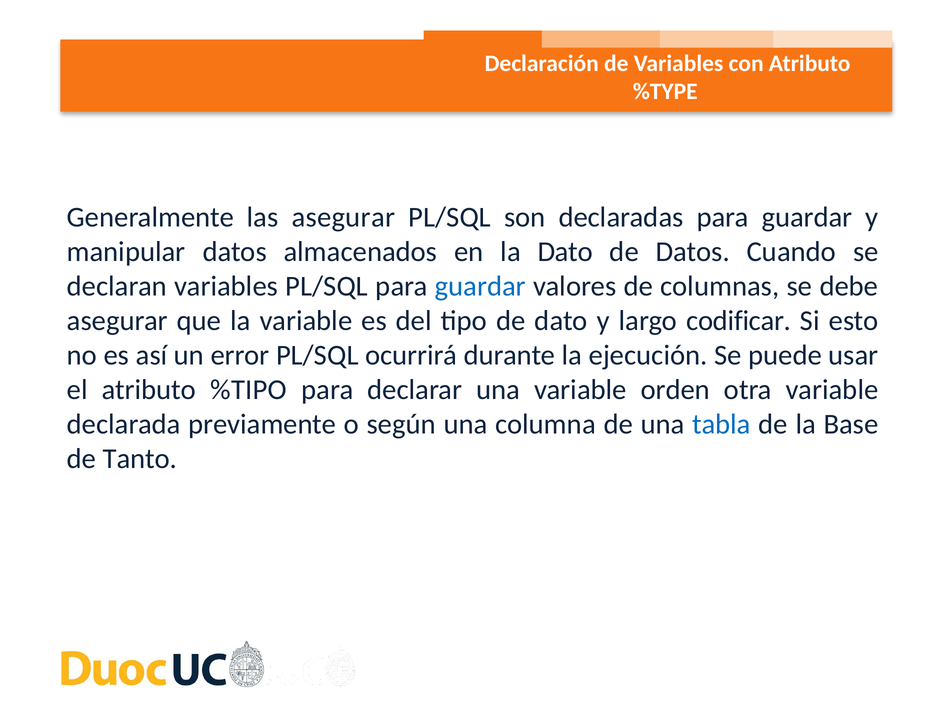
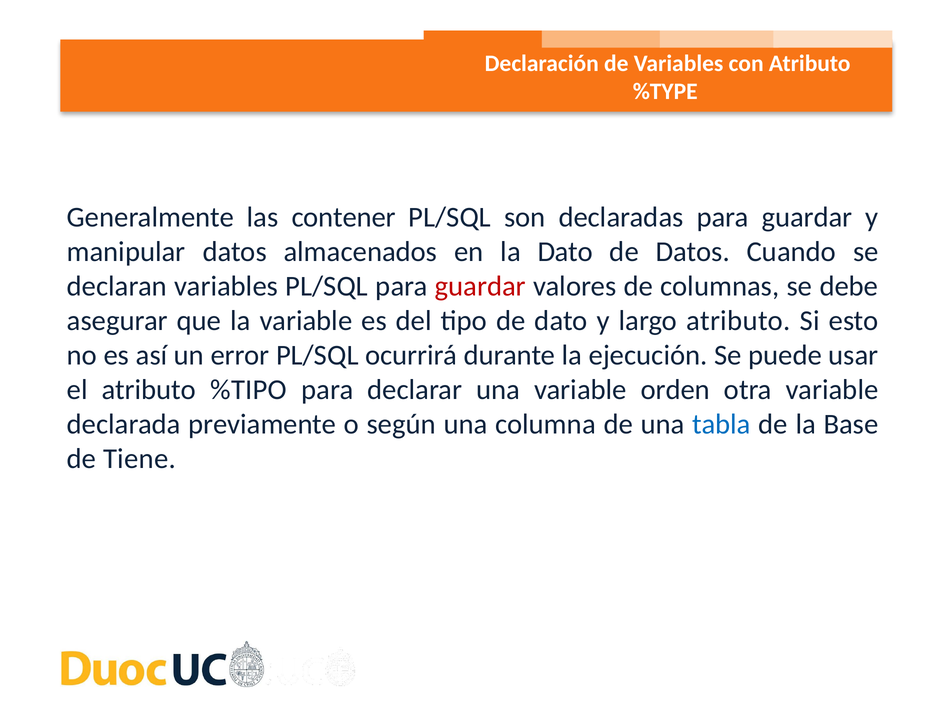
las asegurar: asegurar -> contener
guardar at (480, 286) colour: blue -> red
largo codificar: codificar -> atributo
Tanto: Tanto -> Tiene
